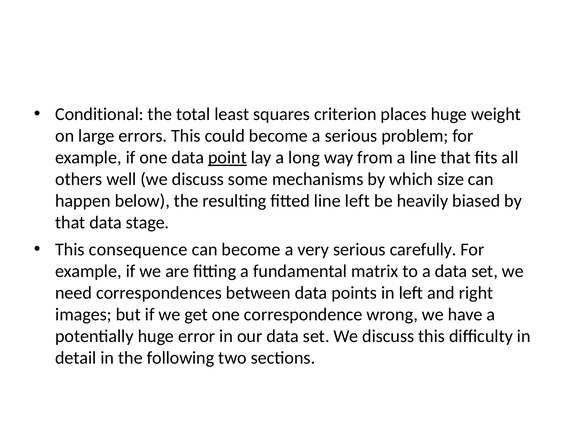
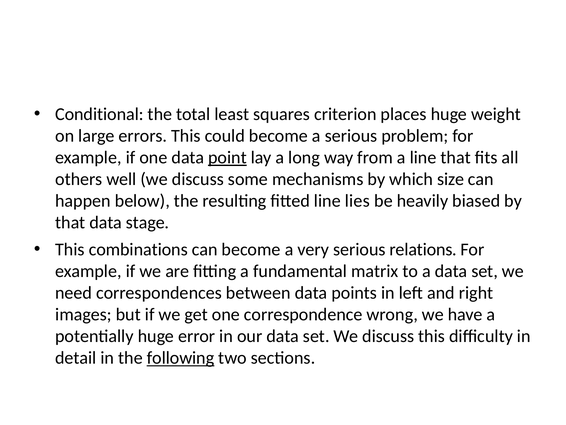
line left: left -> lies
consequence: consequence -> combinations
carefully: carefully -> relations
following underline: none -> present
